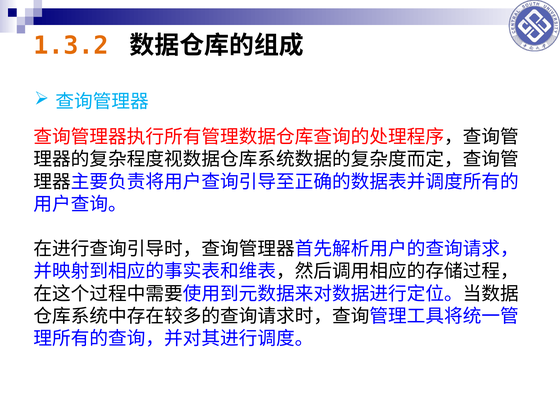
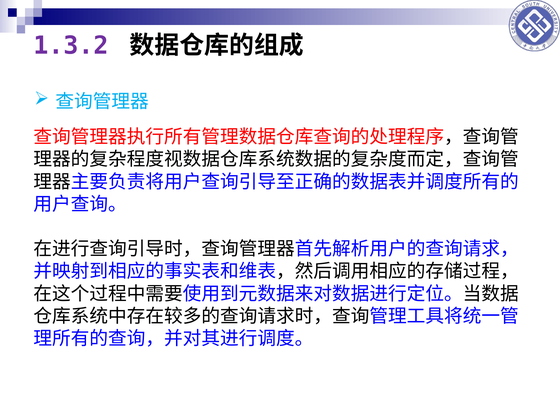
1.3.2 colour: orange -> purple
